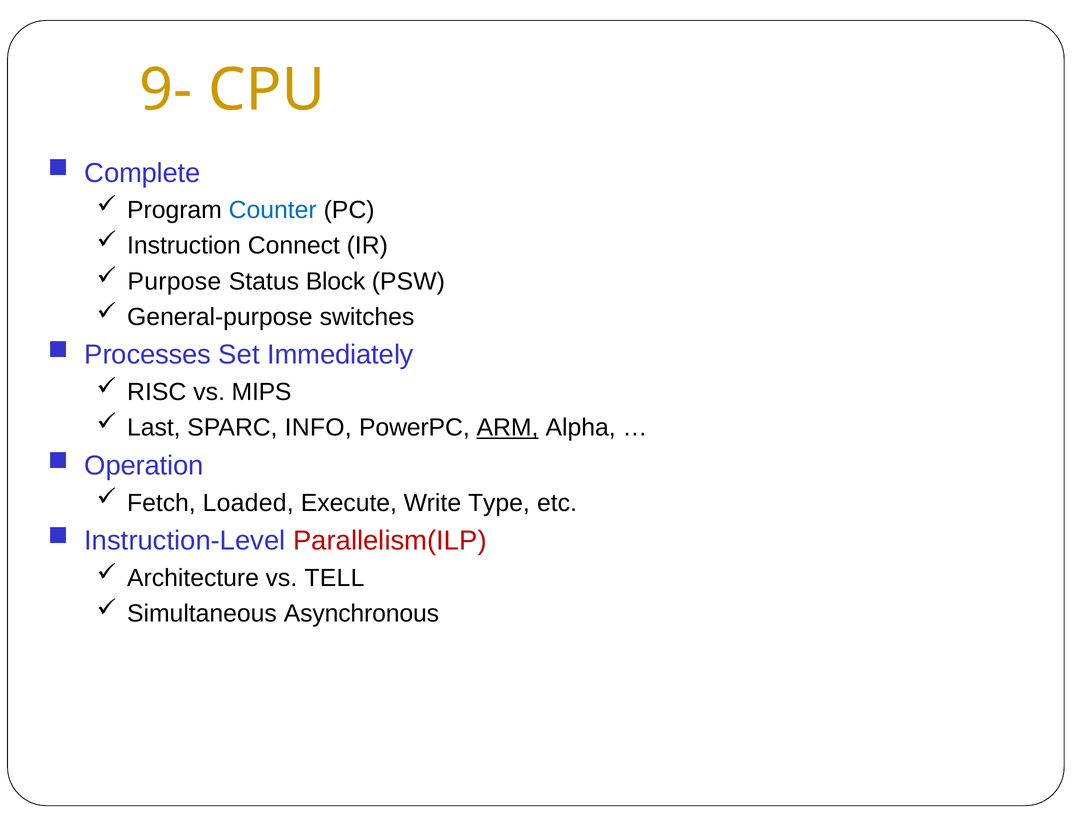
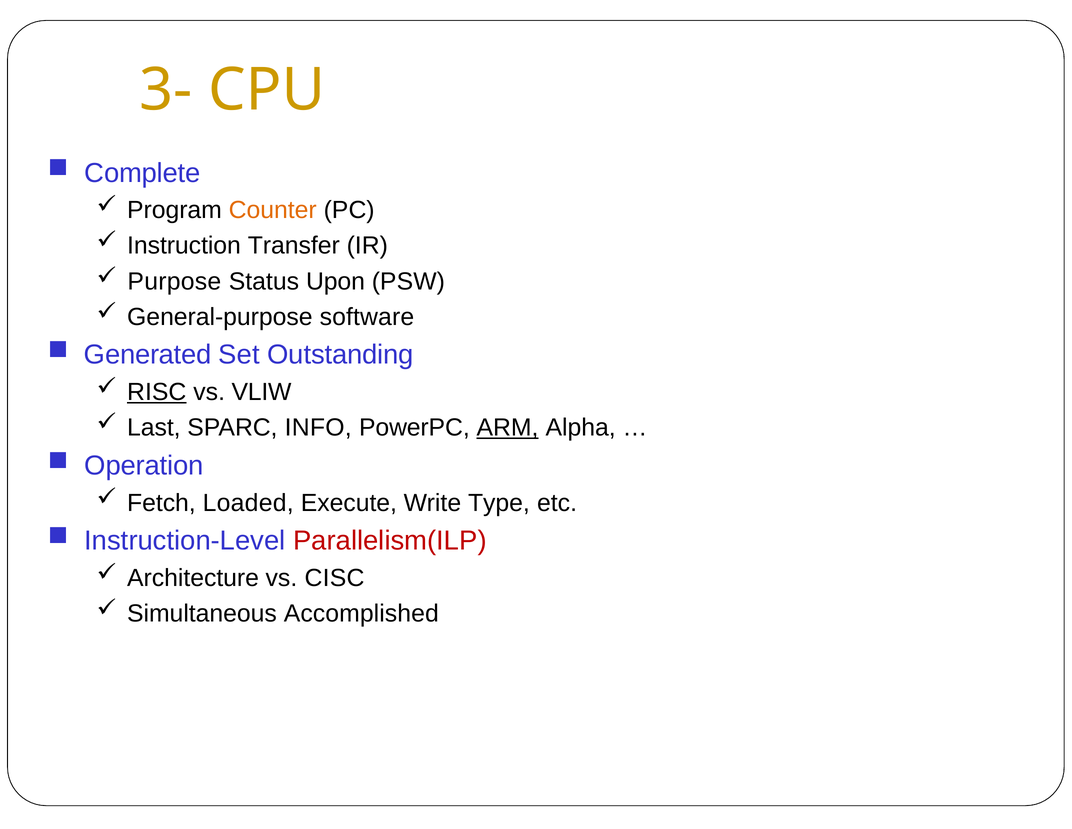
9-: 9- -> 3-
Counter colour: blue -> orange
Connect: Connect -> Transfer
Block: Block -> Upon
switches: switches -> software
Processes: Processes -> Generated
Immediately: Immediately -> Outstanding
RISC underline: none -> present
MIPS: MIPS -> VLIW
TELL: TELL -> CISC
Asynchronous: Asynchronous -> Accomplished
